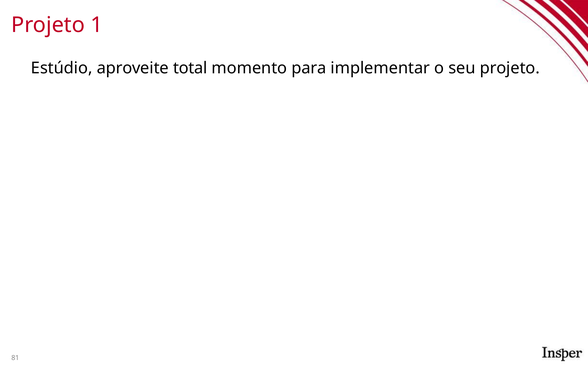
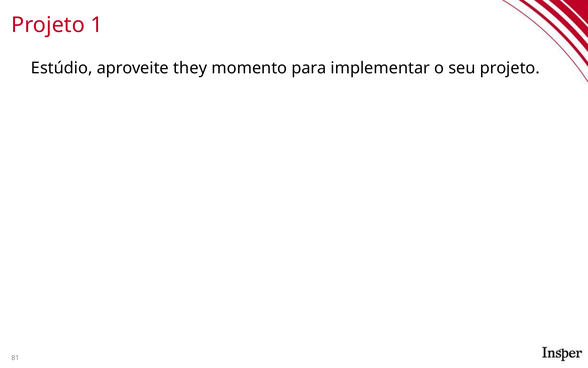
total: total -> they
